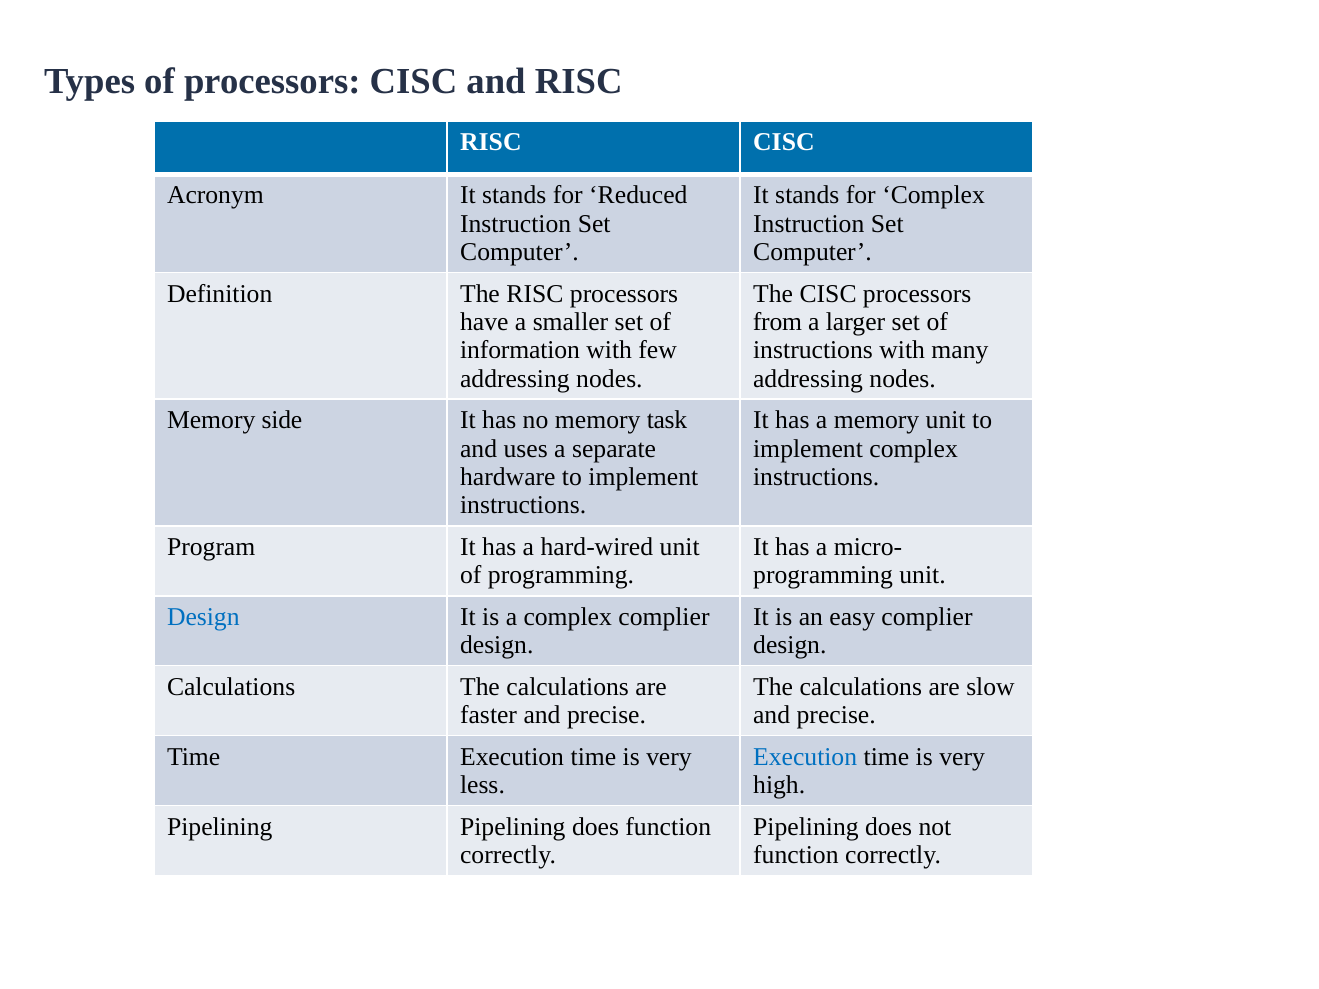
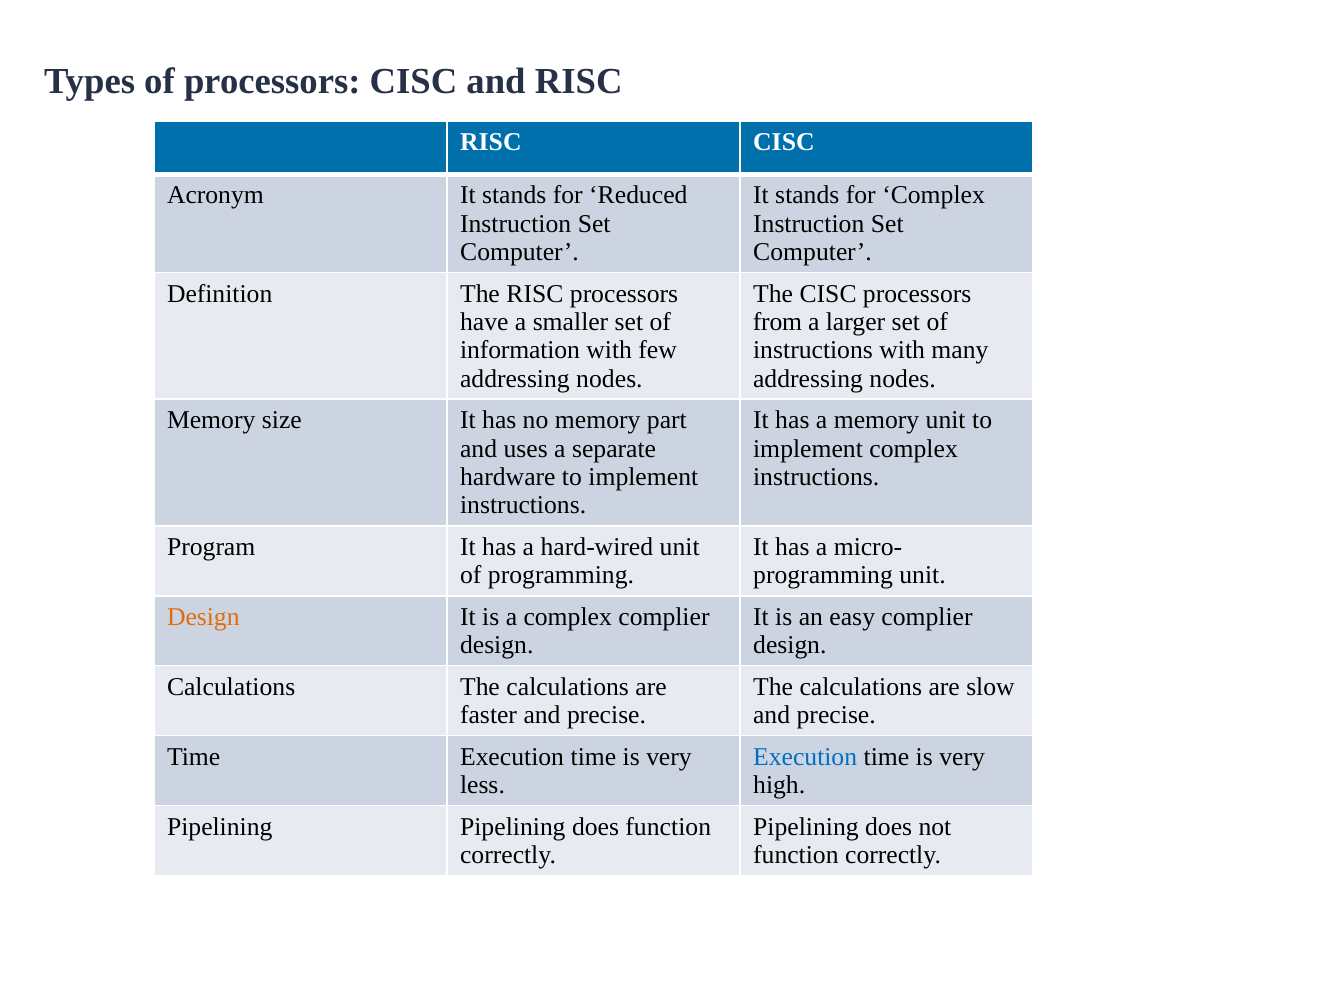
side: side -> size
task: task -> part
Design at (203, 617) colour: blue -> orange
